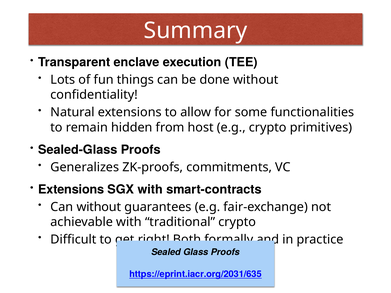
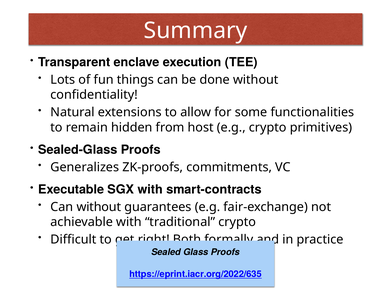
Extensions at (71, 190): Extensions -> Executable
https://eprint.iacr.org/2031/635: https://eprint.iacr.org/2031/635 -> https://eprint.iacr.org/2022/635
